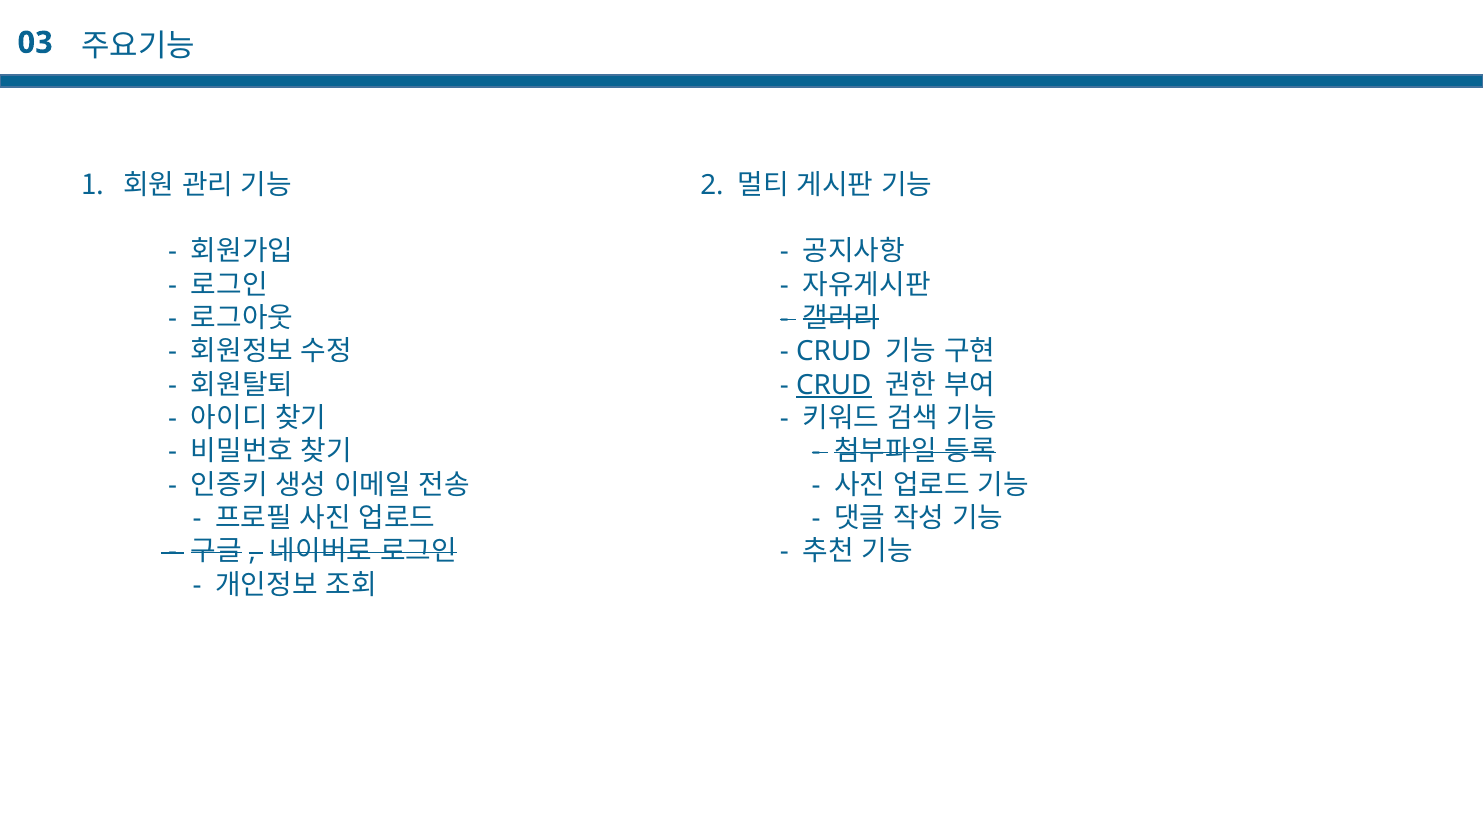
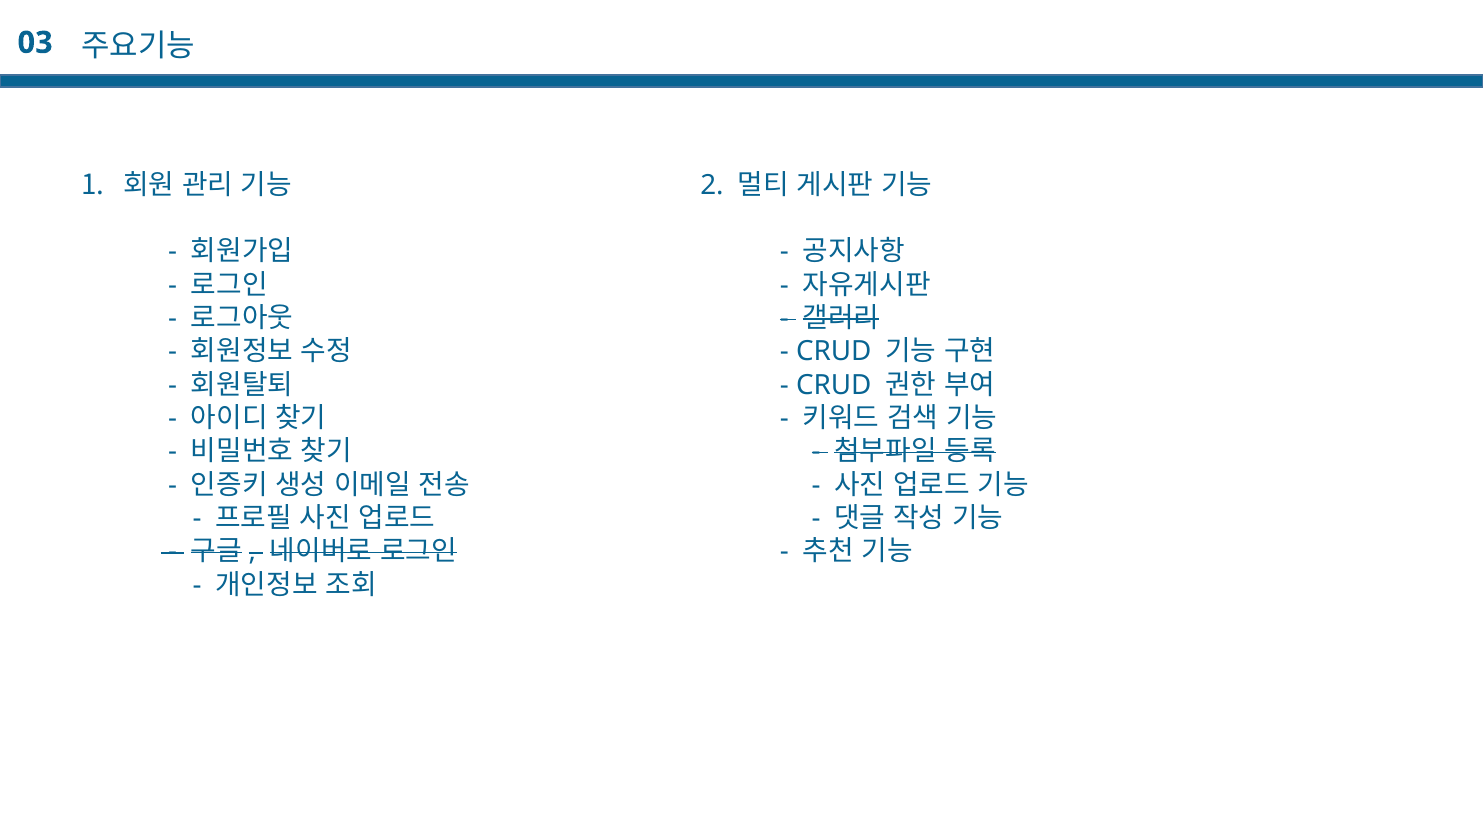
CRUD at (834, 385) underline: present -> none
